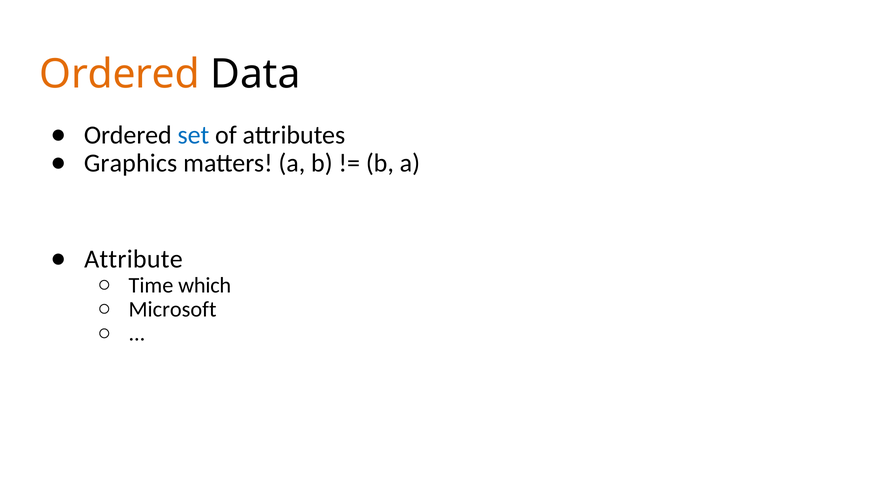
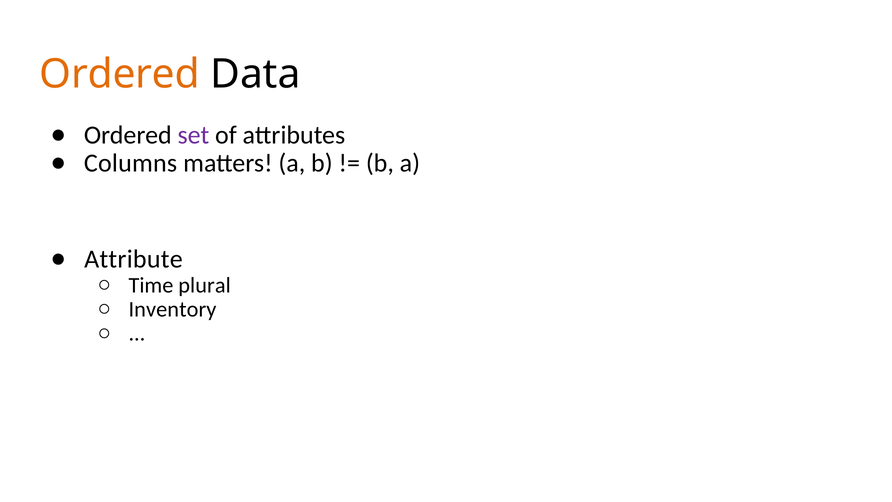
set colour: blue -> purple
Graphics: Graphics -> Columns
which: which -> plural
Microsoft: Microsoft -> Inventory
